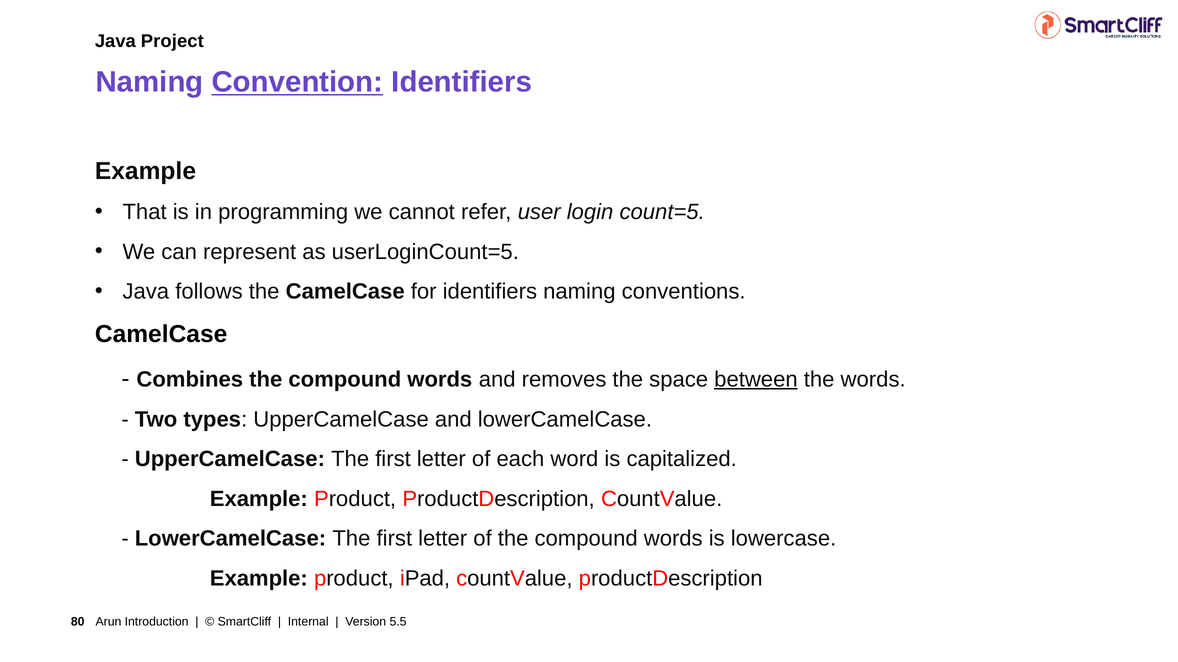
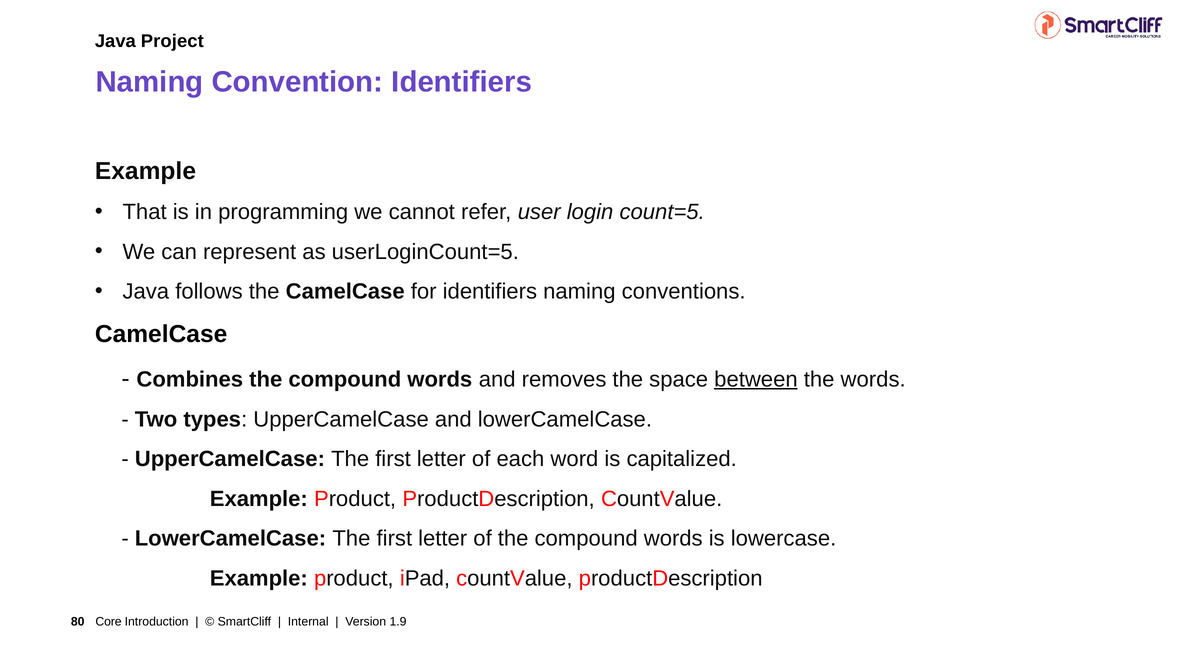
Convention underline: present -> none
Arun: Arun -> Core
5.5: 5.5 -> 1.9
